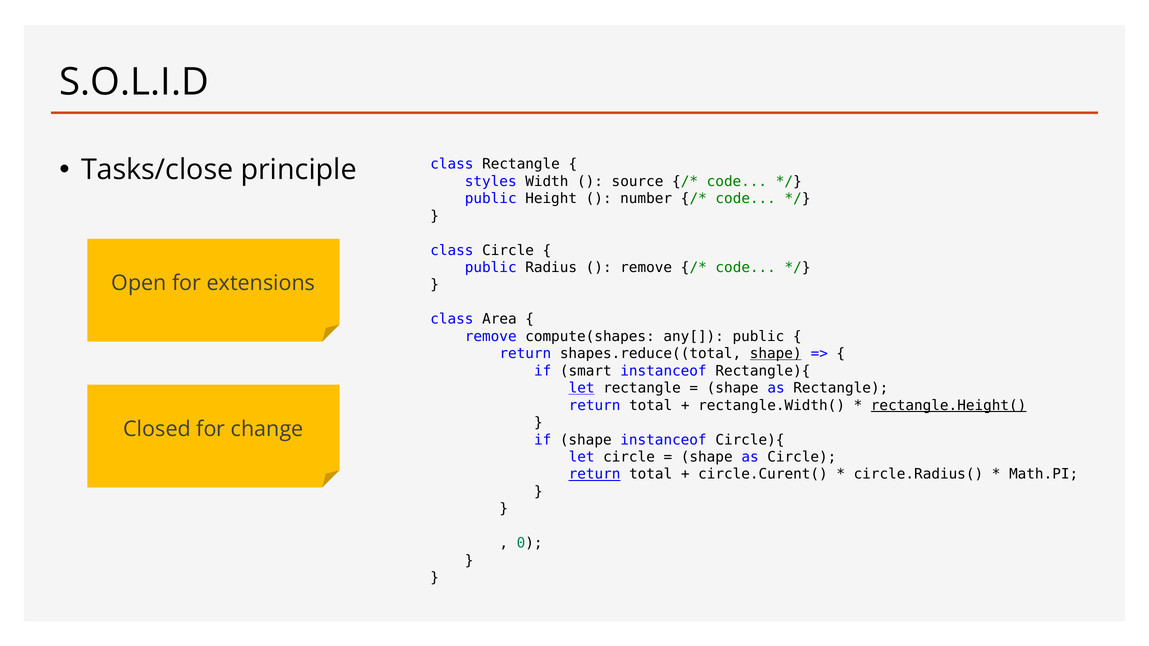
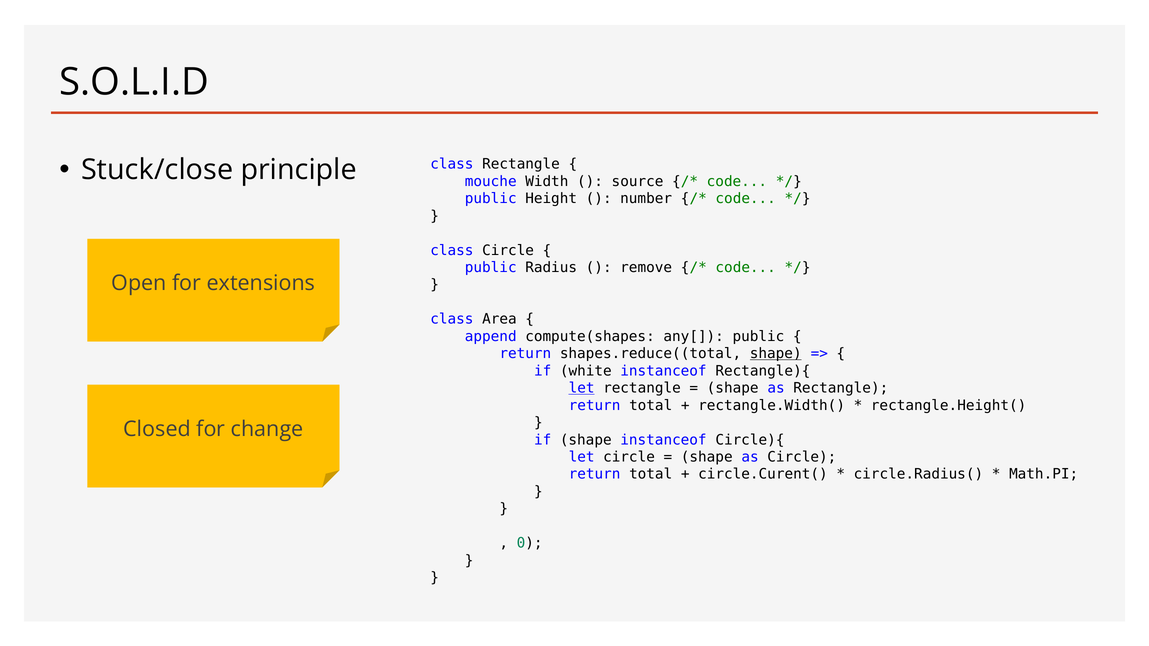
Tasks/close: Tasks/close -> Stuck/close
styles: styles -> mouche
remove at (491, 337): remove -> append
smart: smart -> white
rectangle.Height( underline: present -> none
return at (595, 474) underline: present -> none
